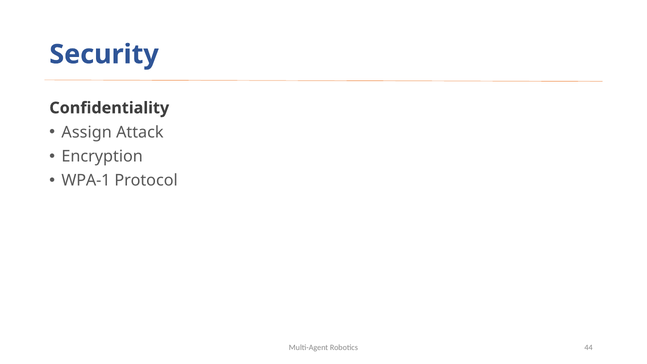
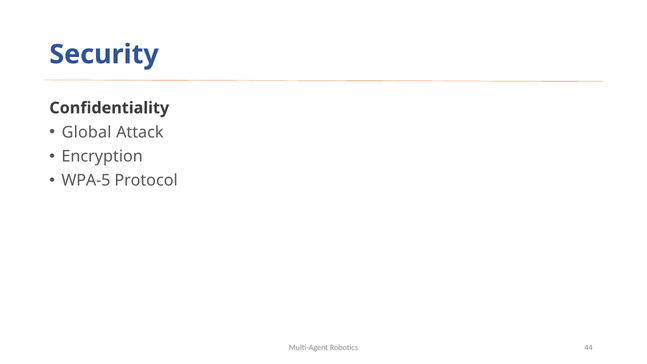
Assign: Assign -> Global
WPA-1: WPA-1 -> WPA-5
